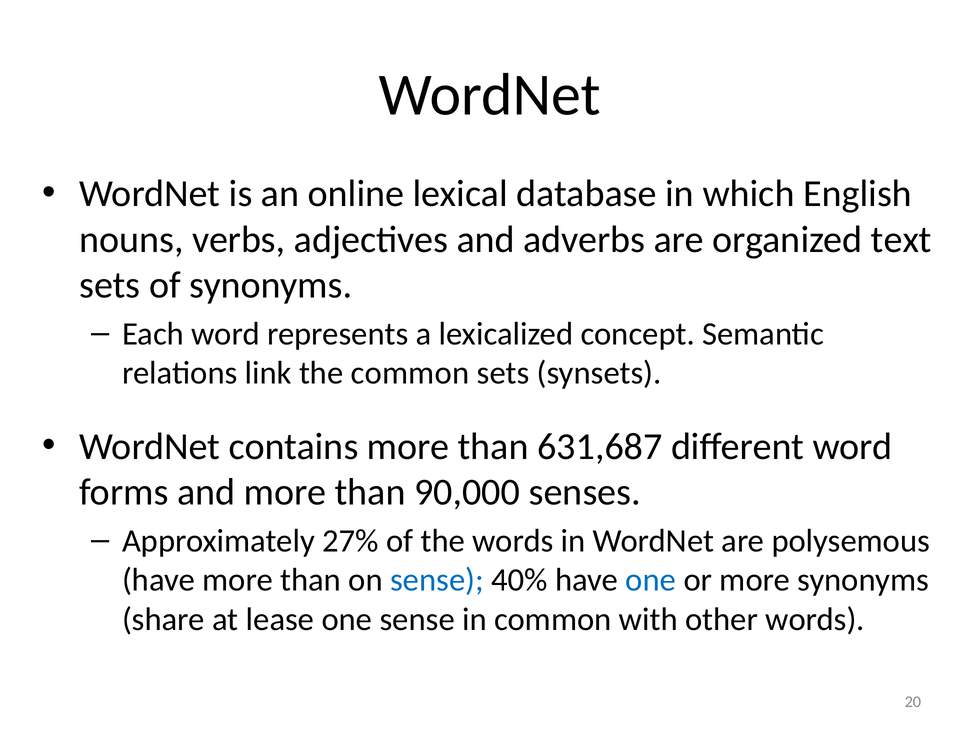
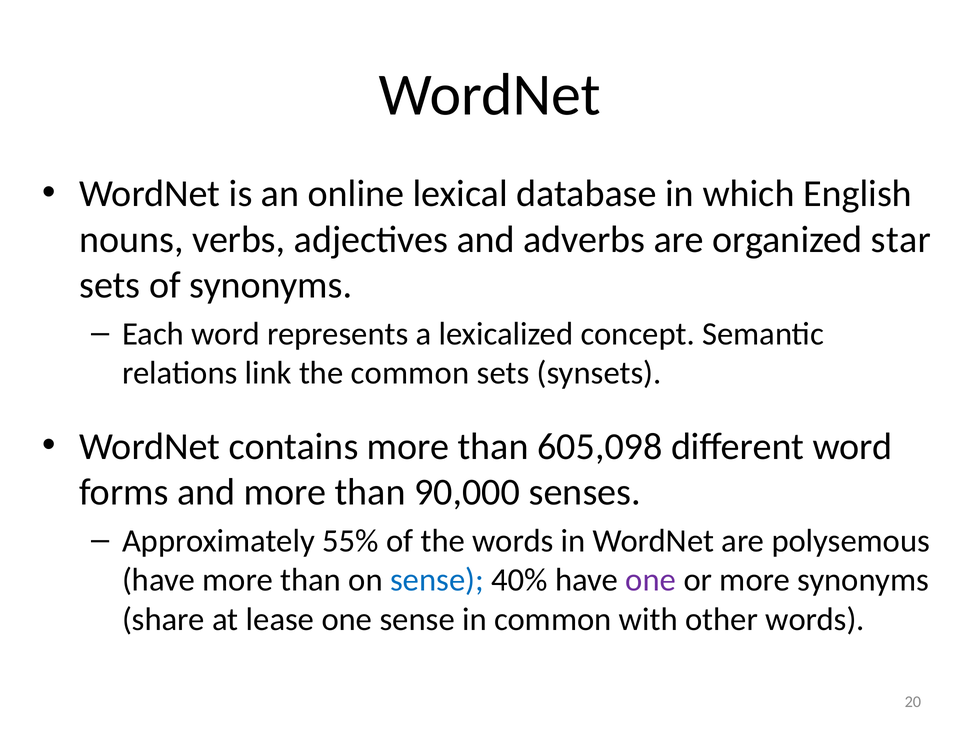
text: text -> star
631,687: 631,687 -> 605,098
27%: 27% -> 55%
one at (651, 580) colour: blue -> purple
